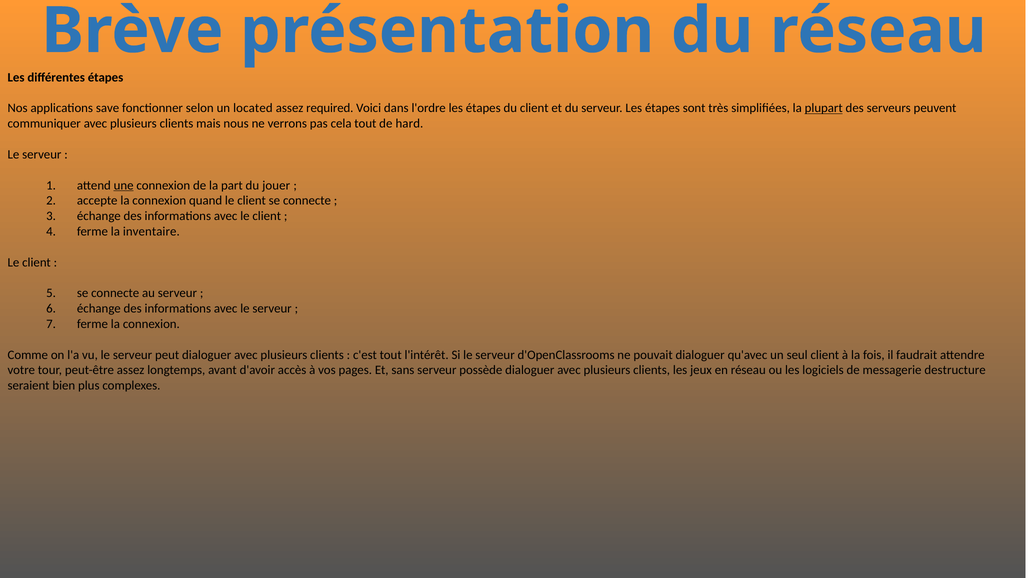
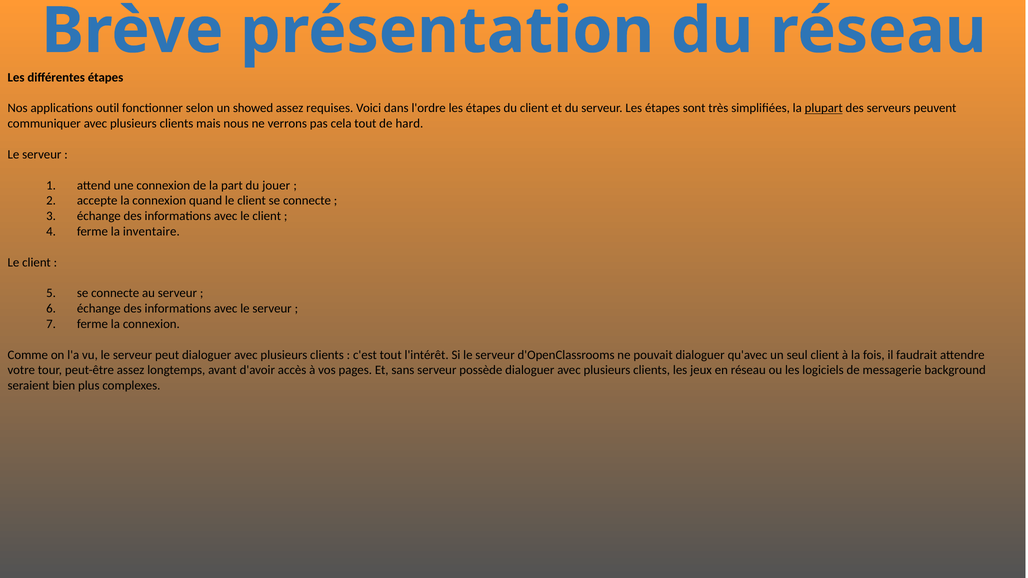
save: save -> outil
located: located -> showed
required: required -> requises
une underline: present -> none
destructure: destructure -> background
